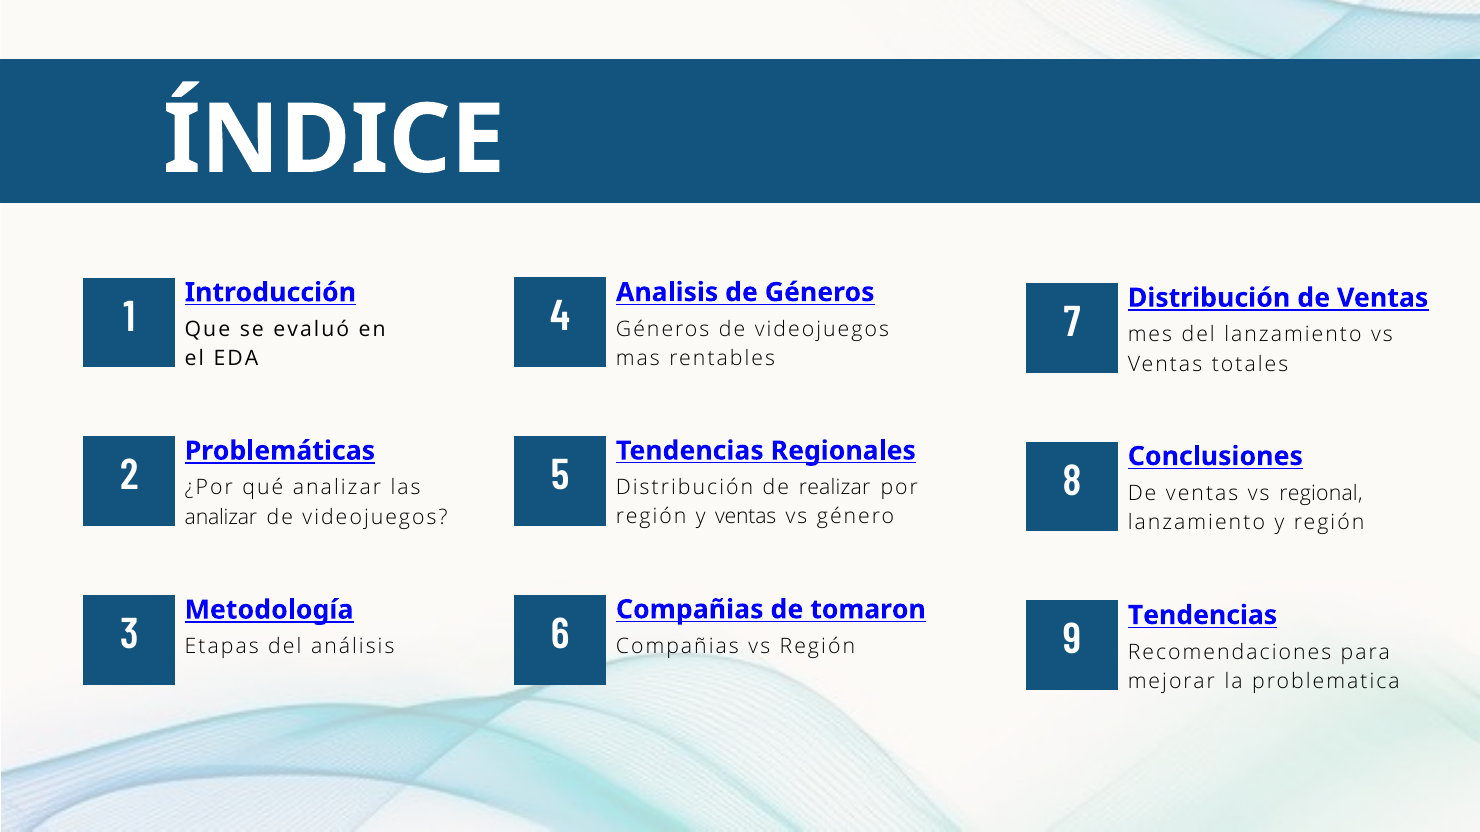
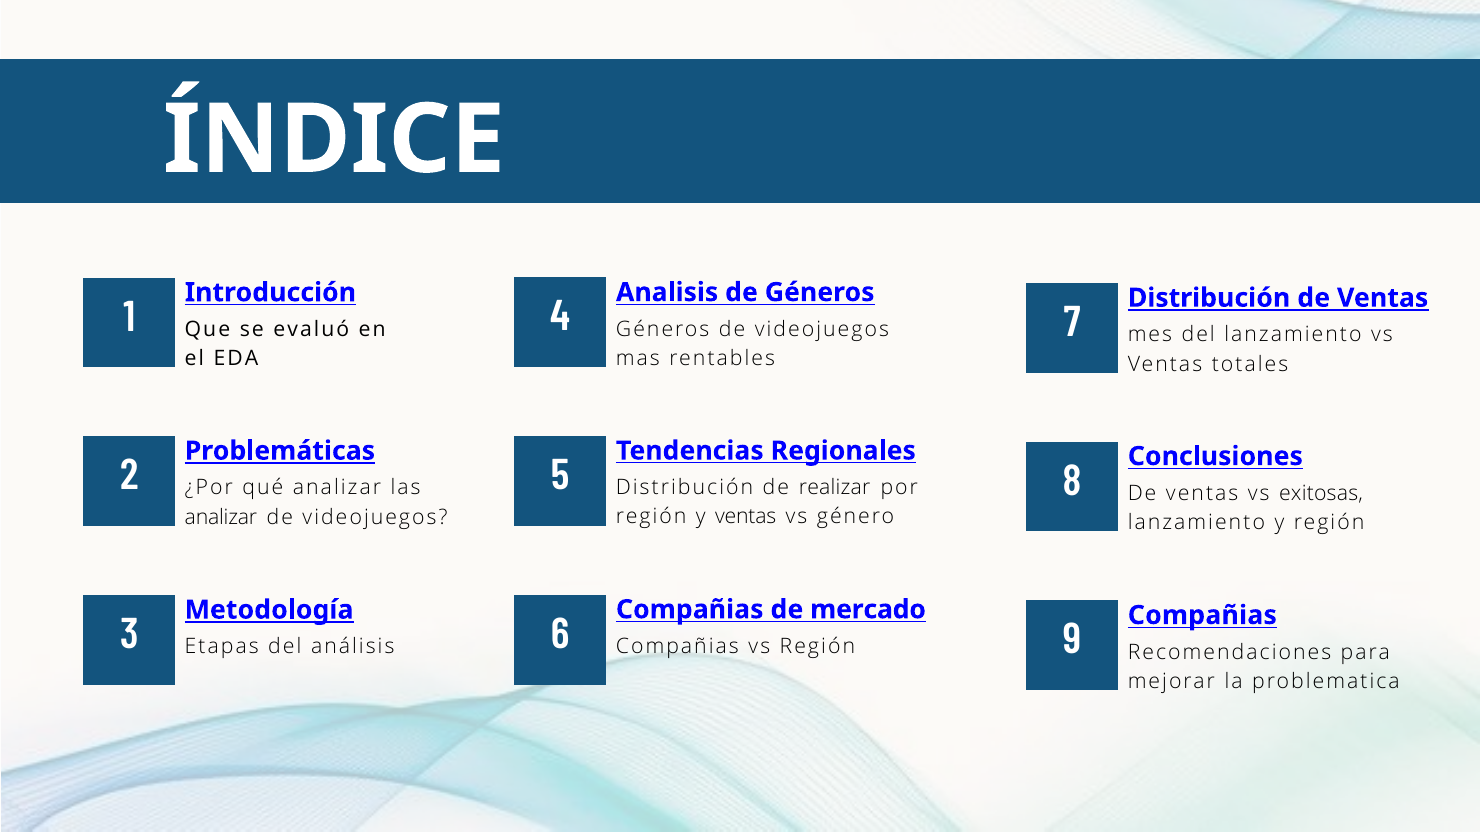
regional: regional -> exitosas
tomaron: tomaron -> mercado
Tendencias at (1202, 616): Tendencias -> Compañias
